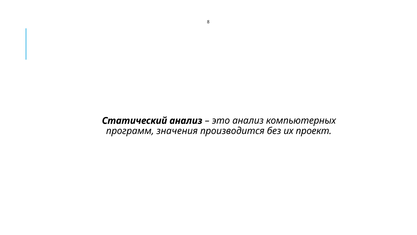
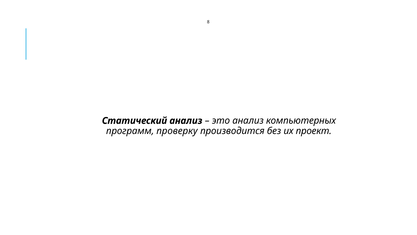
значения: значения -> проверку
